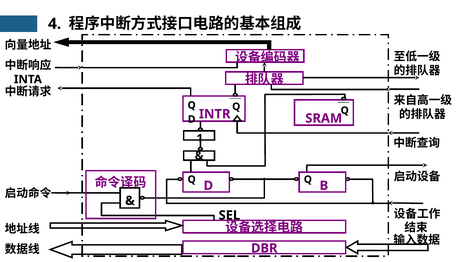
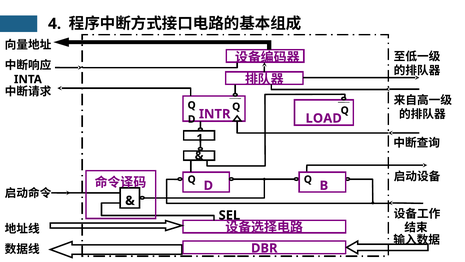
SRAM: SRAM -> LOAD
